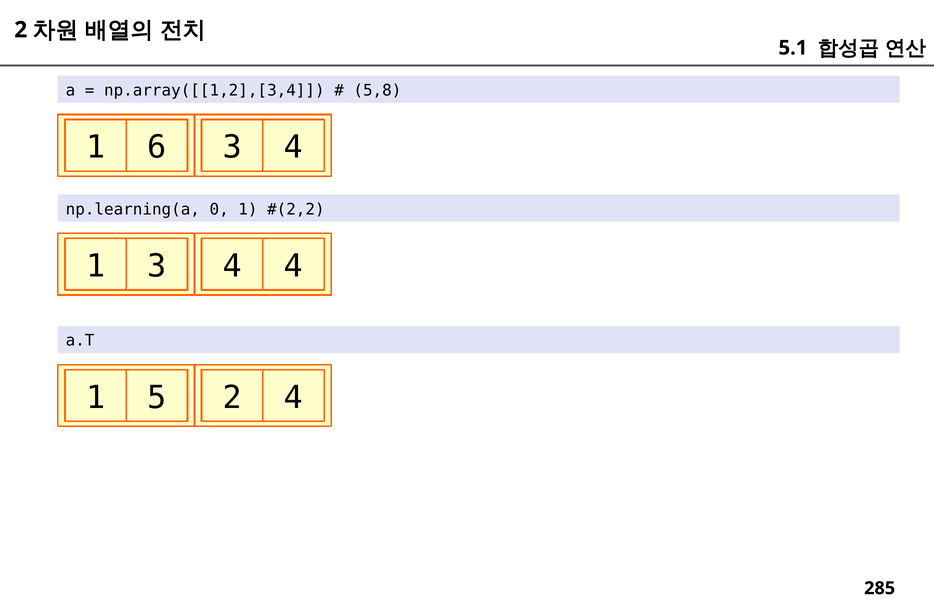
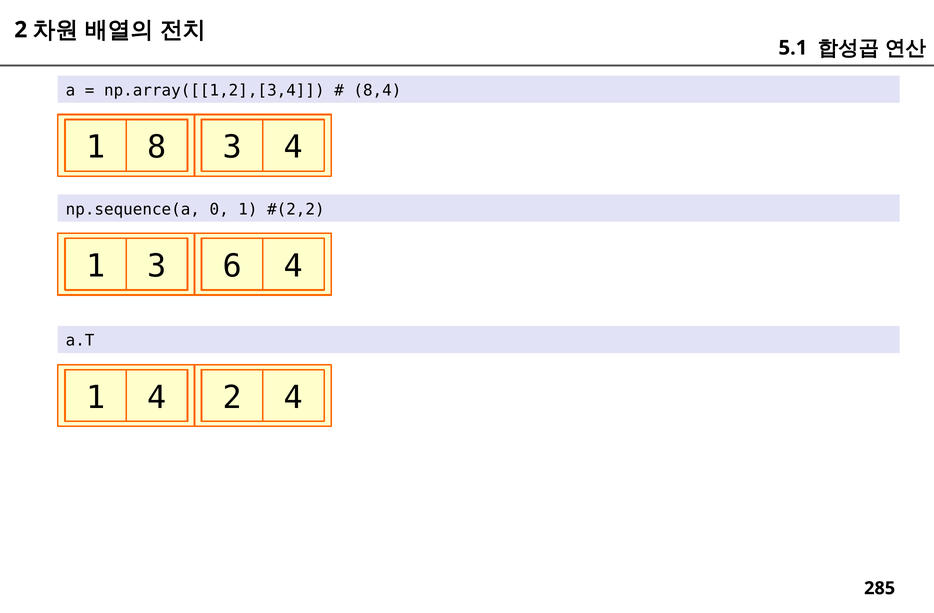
5,8: 5,8 -> 8,4
6: 6 -> 8
np.learning(a: np.learning(a -> np.sequence(a
1 3 4: 4 -> 6
1 5: 5 -> 4
